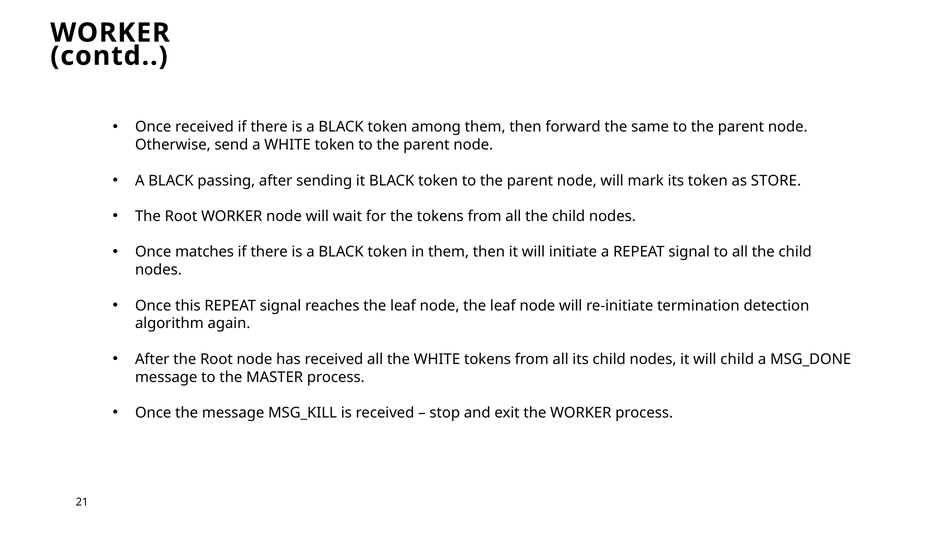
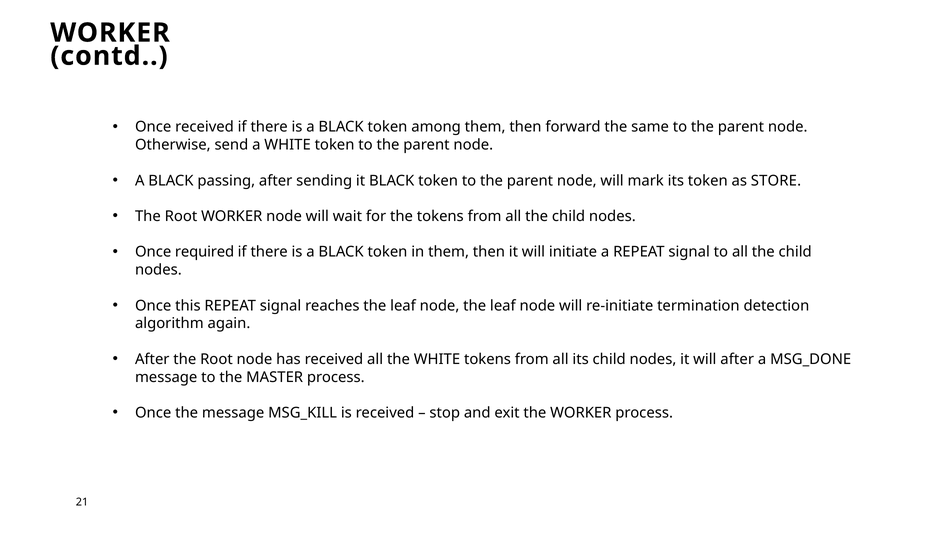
matches: matches -> required
will child: child -> after
